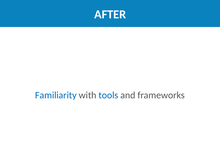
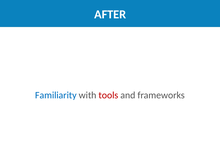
tools colour: blue -> red
